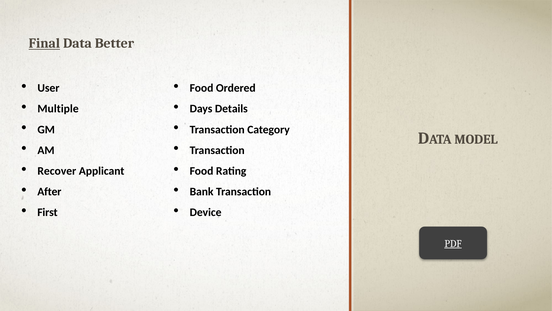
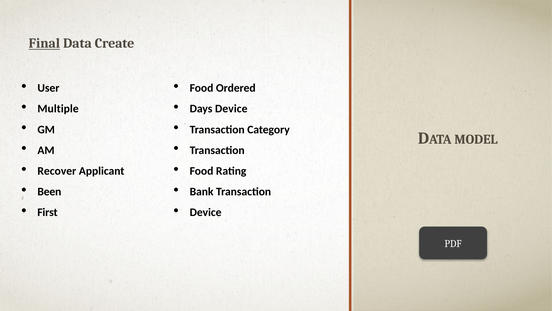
Better: Better -> Create
Days Details: Details -> Device
After: After -> Been
PDF underline: present -> none
